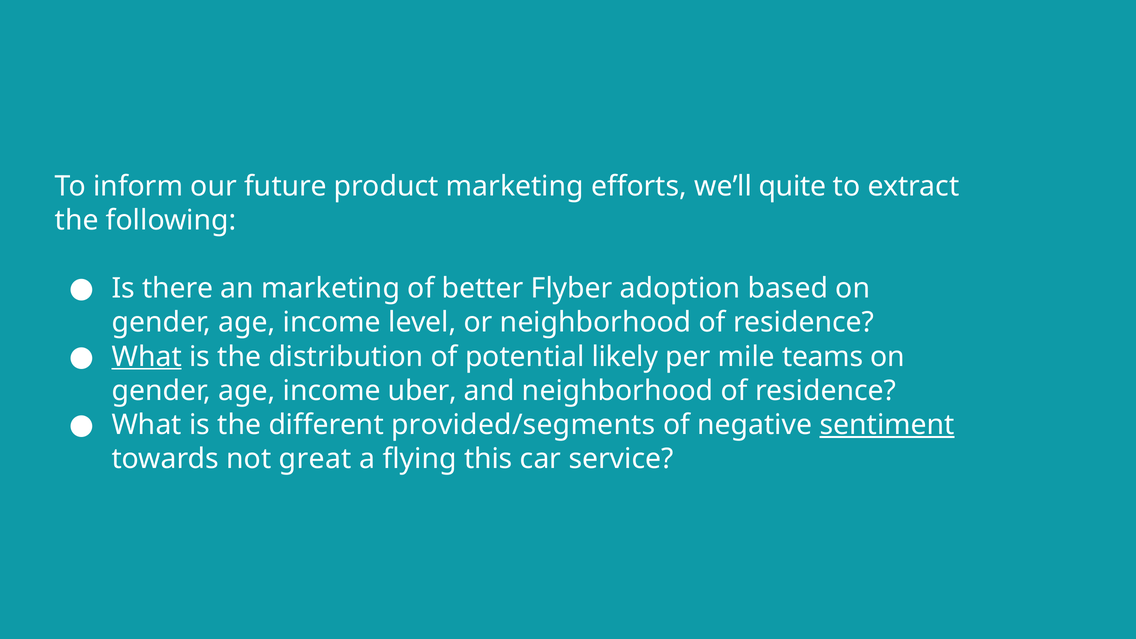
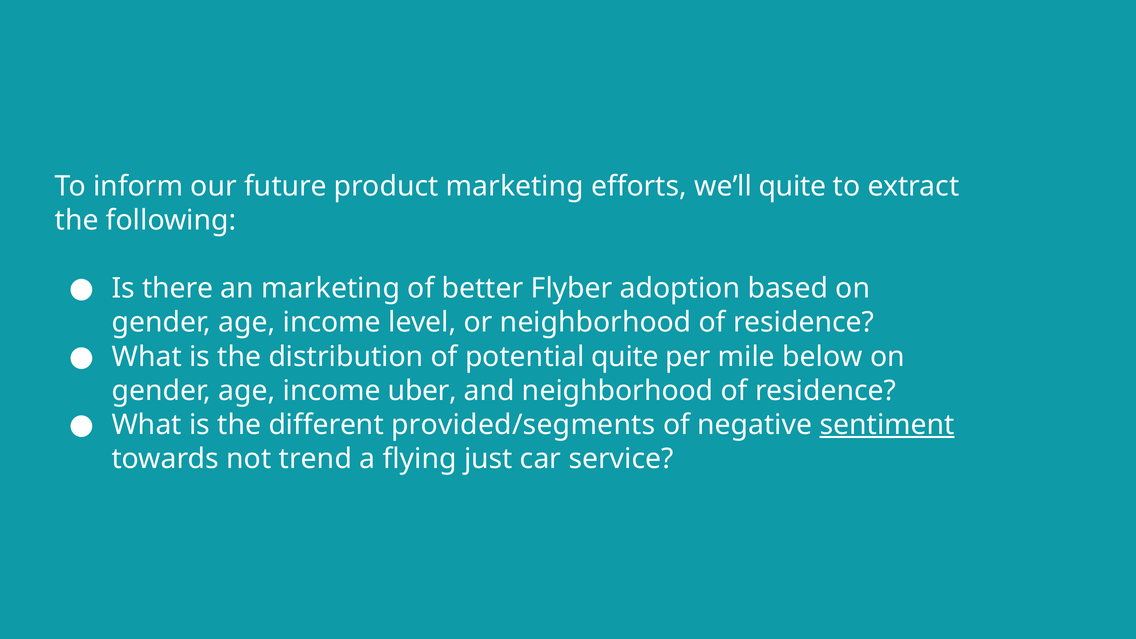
What at (147, 357) underline: present -> none
potential likely: likely -> quite
teams: teams -> below
great: great -> trend
this: this -> just
